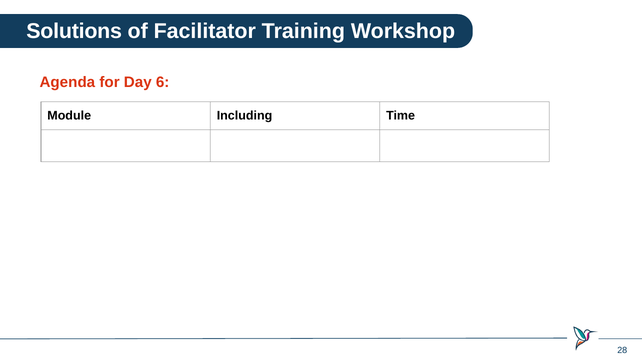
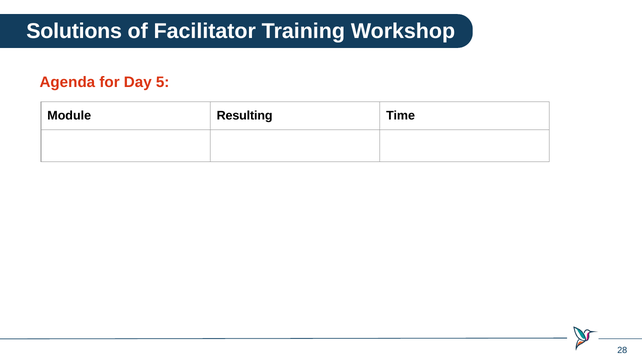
6: 6 -> 5
Including: Including -> Resulting
